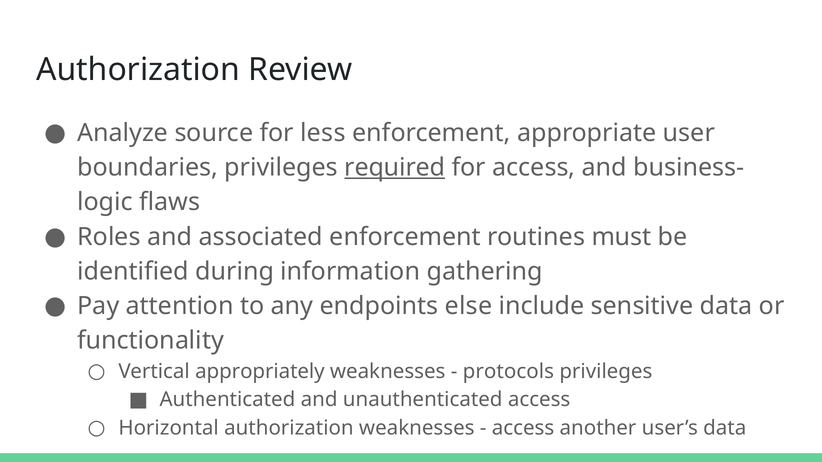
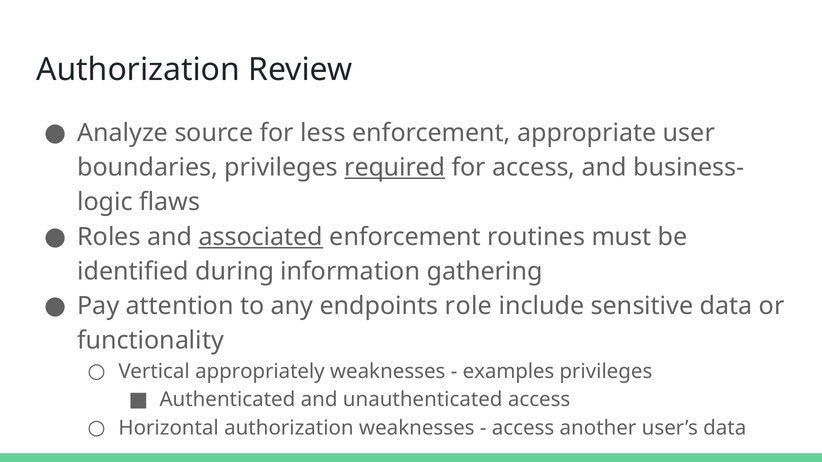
associated underline: none -> present
else: else -> role
protocols: protocols -> examples
